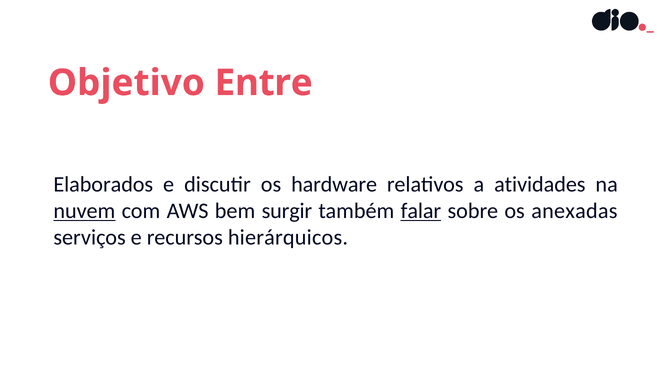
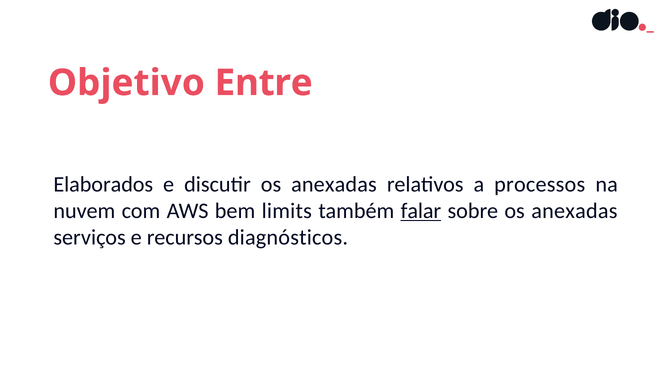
discutir os hardware: hardware -> anexadas
atividades: atividades -> processos
nuvem underline: present -> none
surgir: surgir -> limits
hierárquicos: hierárquicos -> diagnósticos
